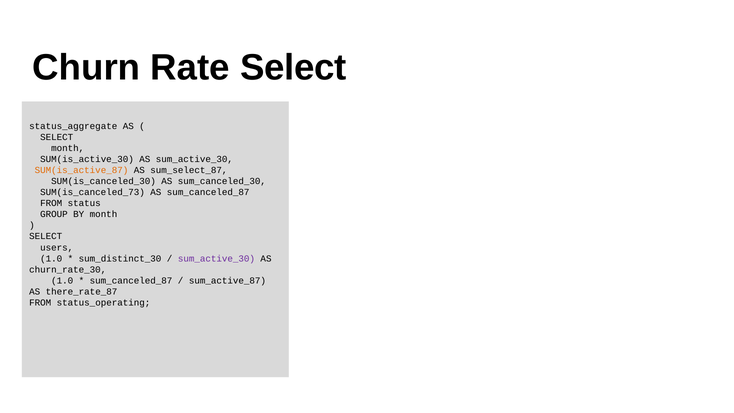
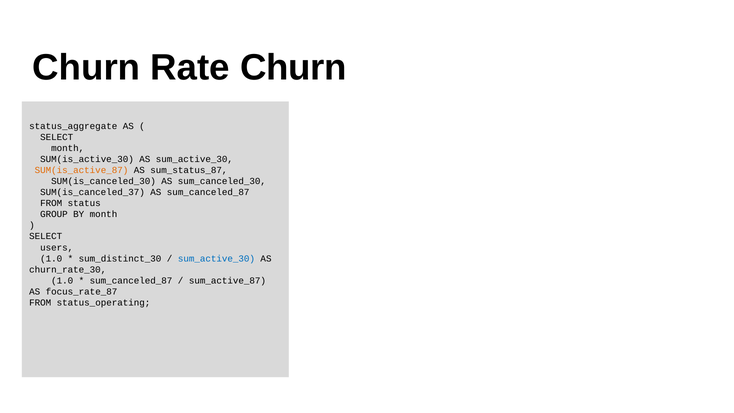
Rate Select: Select -> Churn
sum_select_87: sum_select_87 -> sum_status_87
SUM(is_canceled_73: SUM(is_canceled_73 -> SUM(is_canceled_37
sum_active_30 at (216, 258) colour: purple -> blue
there_rate_87: there_rate_87 -> focus_rate_87
